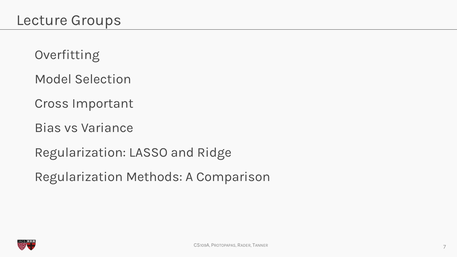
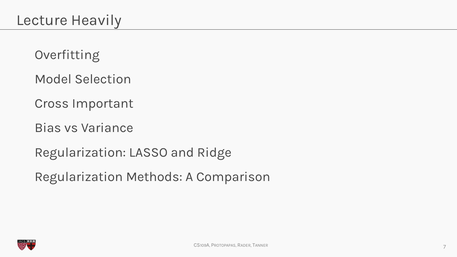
Groups: Groups -> Heavily
